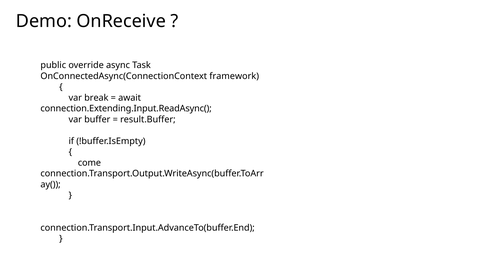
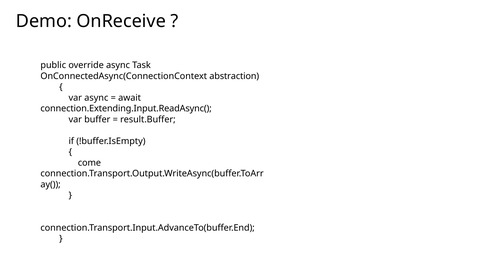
framework: framework -> abstraction
var break: break -> async
